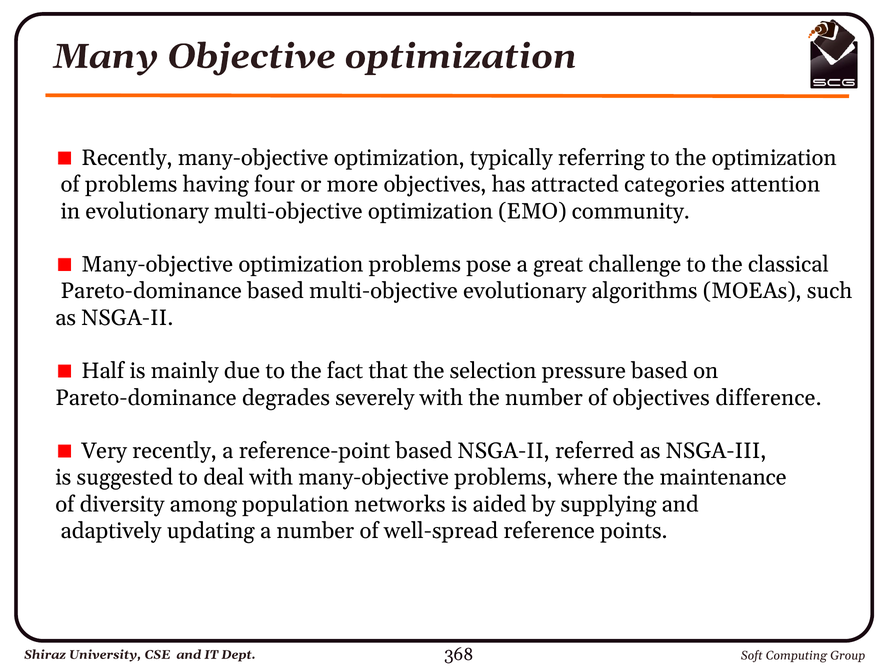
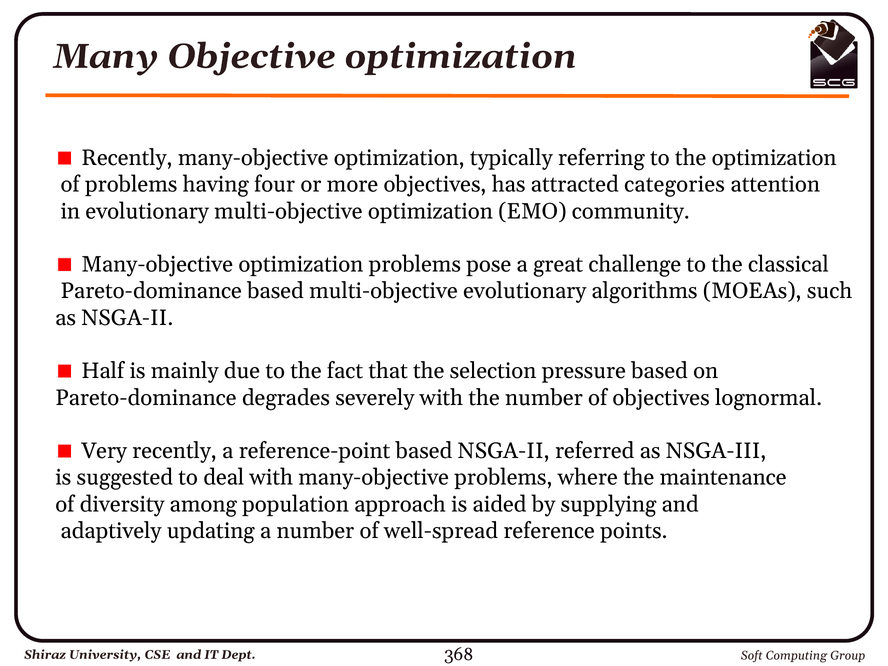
difference: difference -> lognormal
networks: networks -> approach
